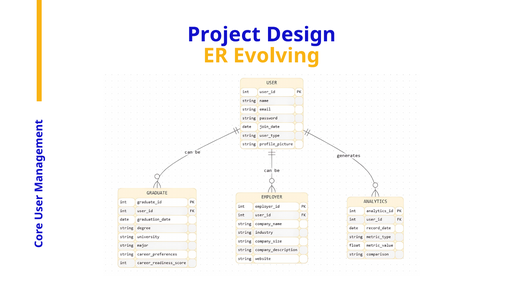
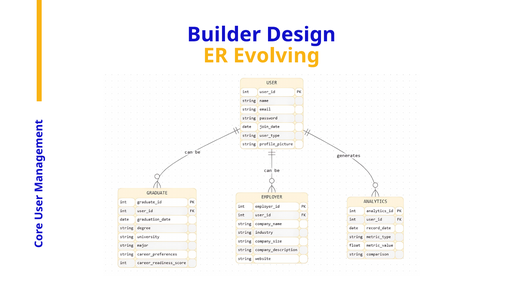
Project: Project -> Builder
